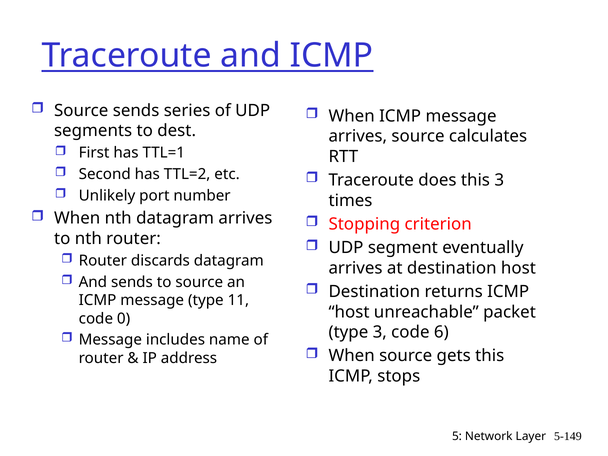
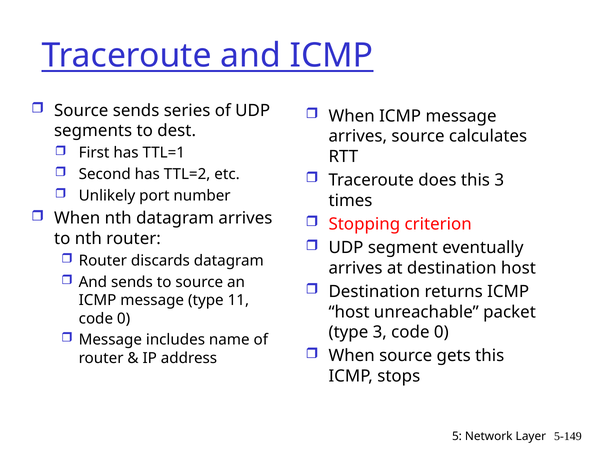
3 code 6: 6 -> 0
